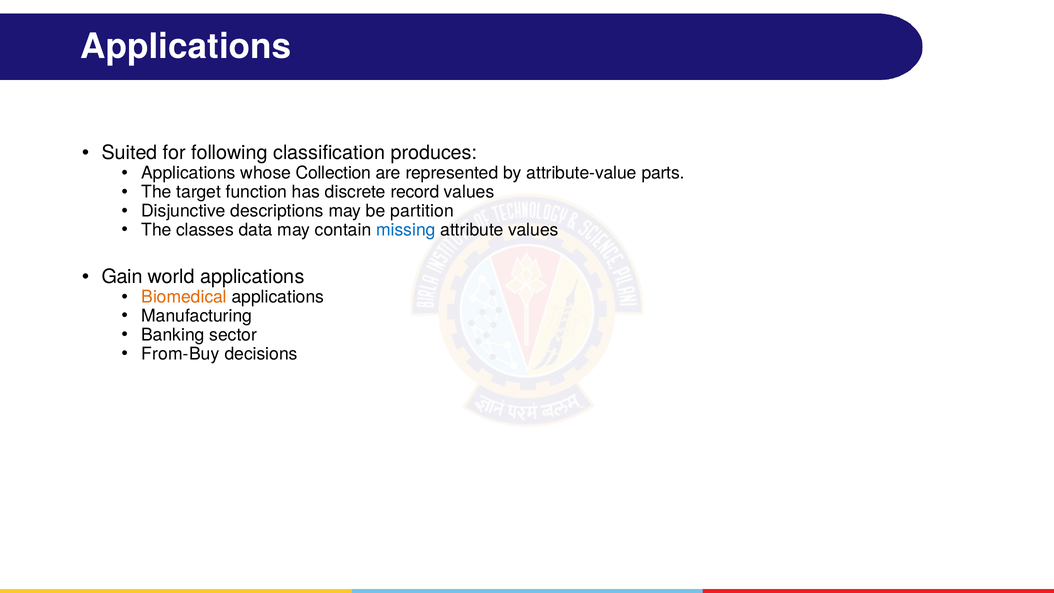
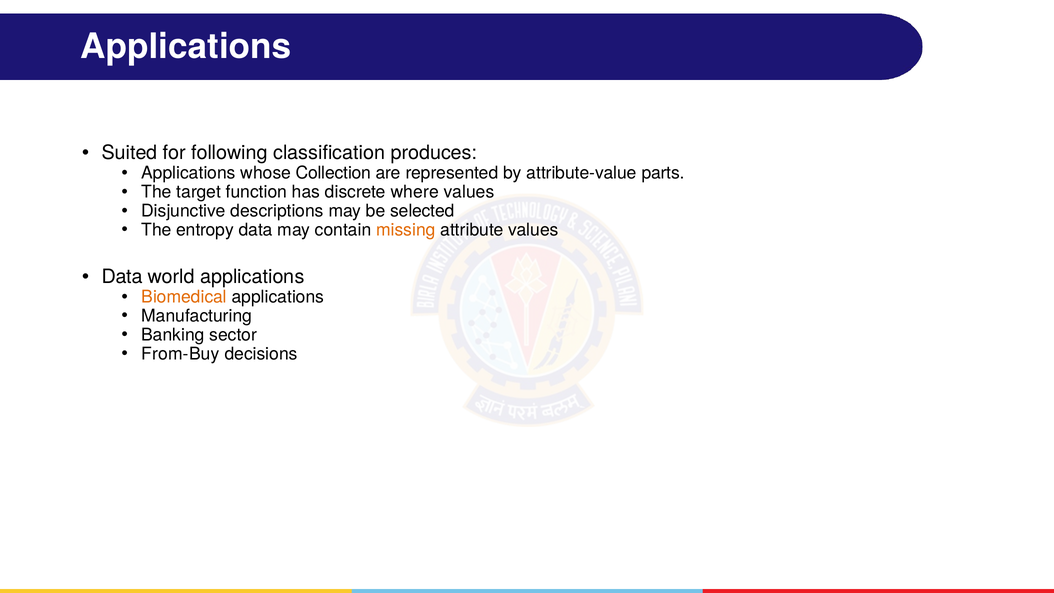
record: record -> where
partition: partition -> selected
classes: classes -> entropy
missing colour: blue -> orange
Gain at (122, 277): Gain -> Data
